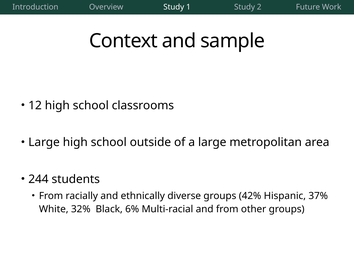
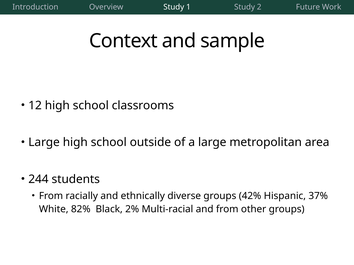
32%: 32% -> 82%
6%: 6% -> 2%
